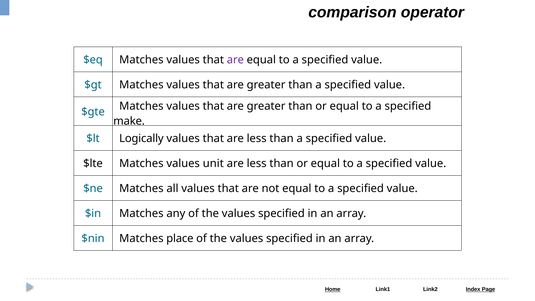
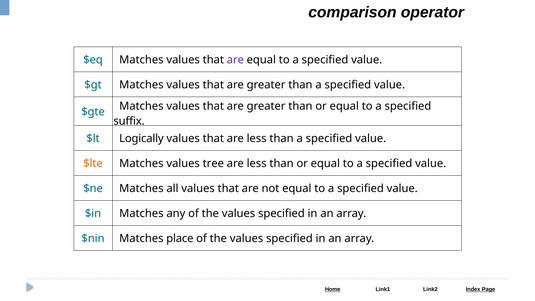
make: make -> suffix
$lte colour: black -> orange
unit: unit -> tree
